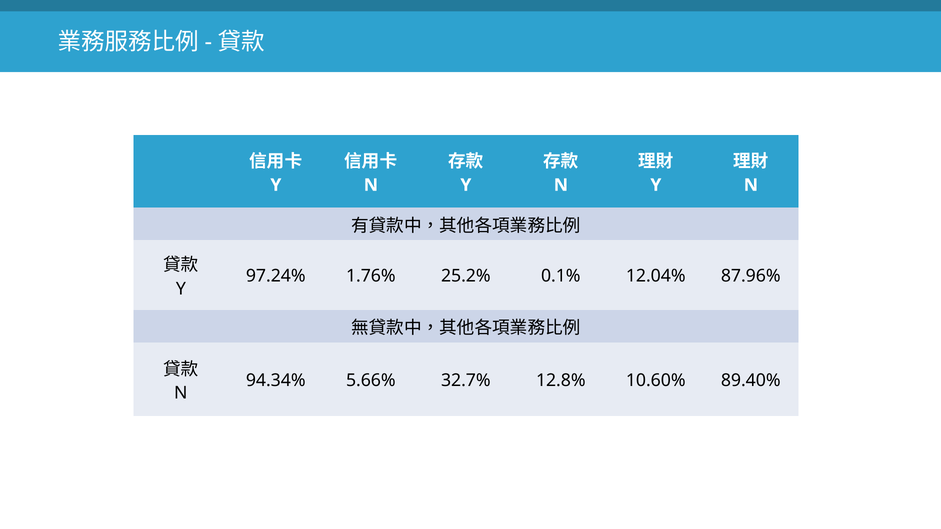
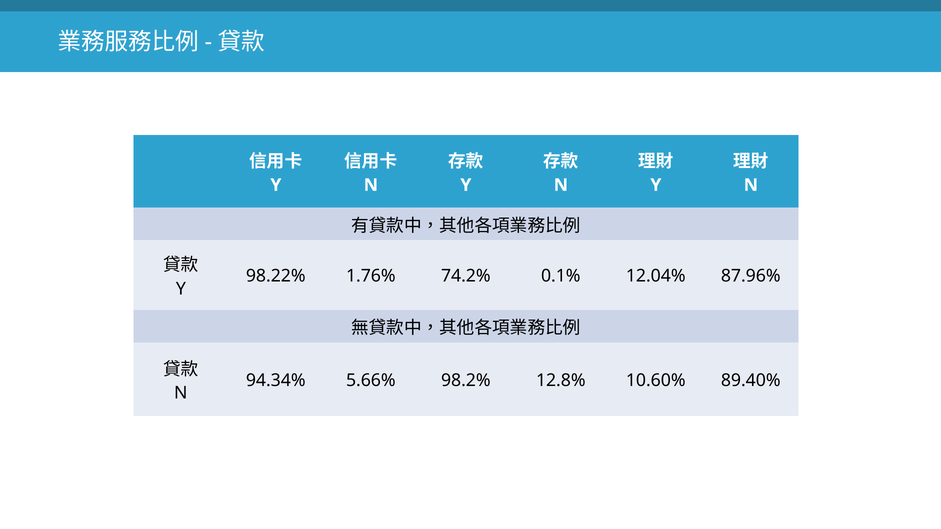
97.24%: 97.24% -> 98.22%
25.2%: 25.2% -> 74.2%
32.7%: 32.7% -> 98.2%
